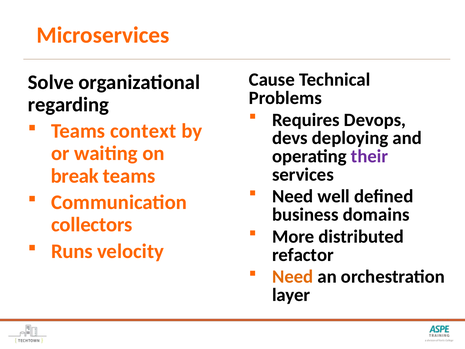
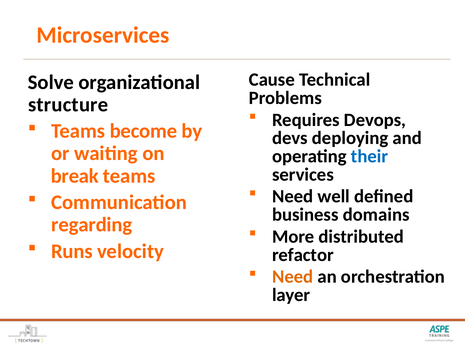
regarding: regarding -> structure
context: context -> become
their colour: purple -> blue
collectors: collectors -> regarding
